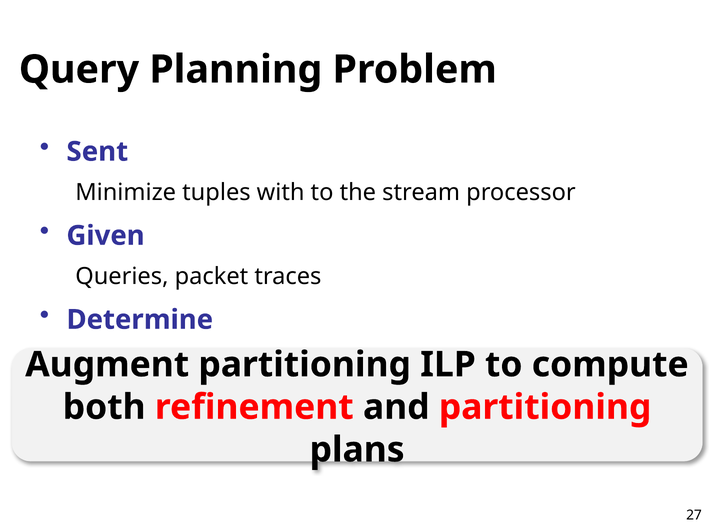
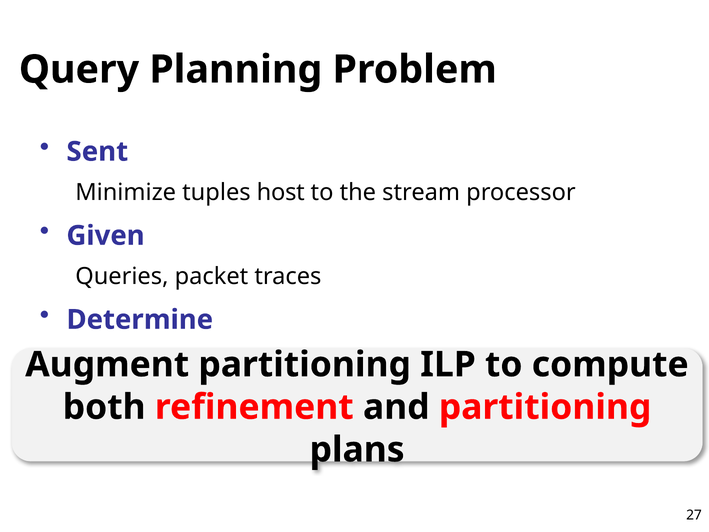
with: with -> host
